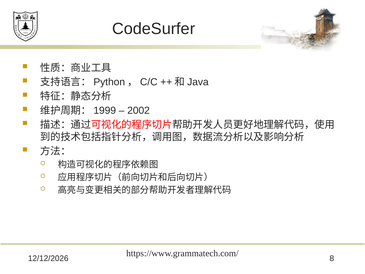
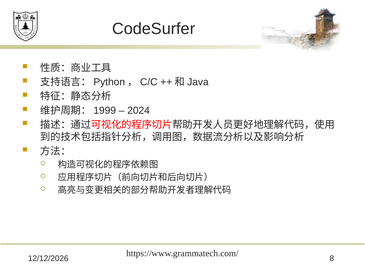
2002: 2002 -> 2024
